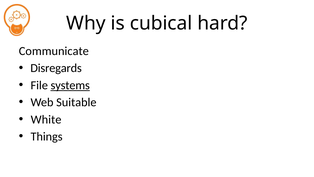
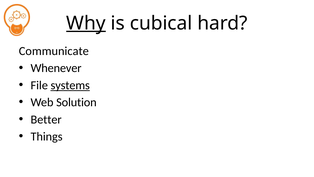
Why underline: none -> present
Disregards: Disregards -> Whenever
Suitable: Suitable -> Solution
White: White -> Better
